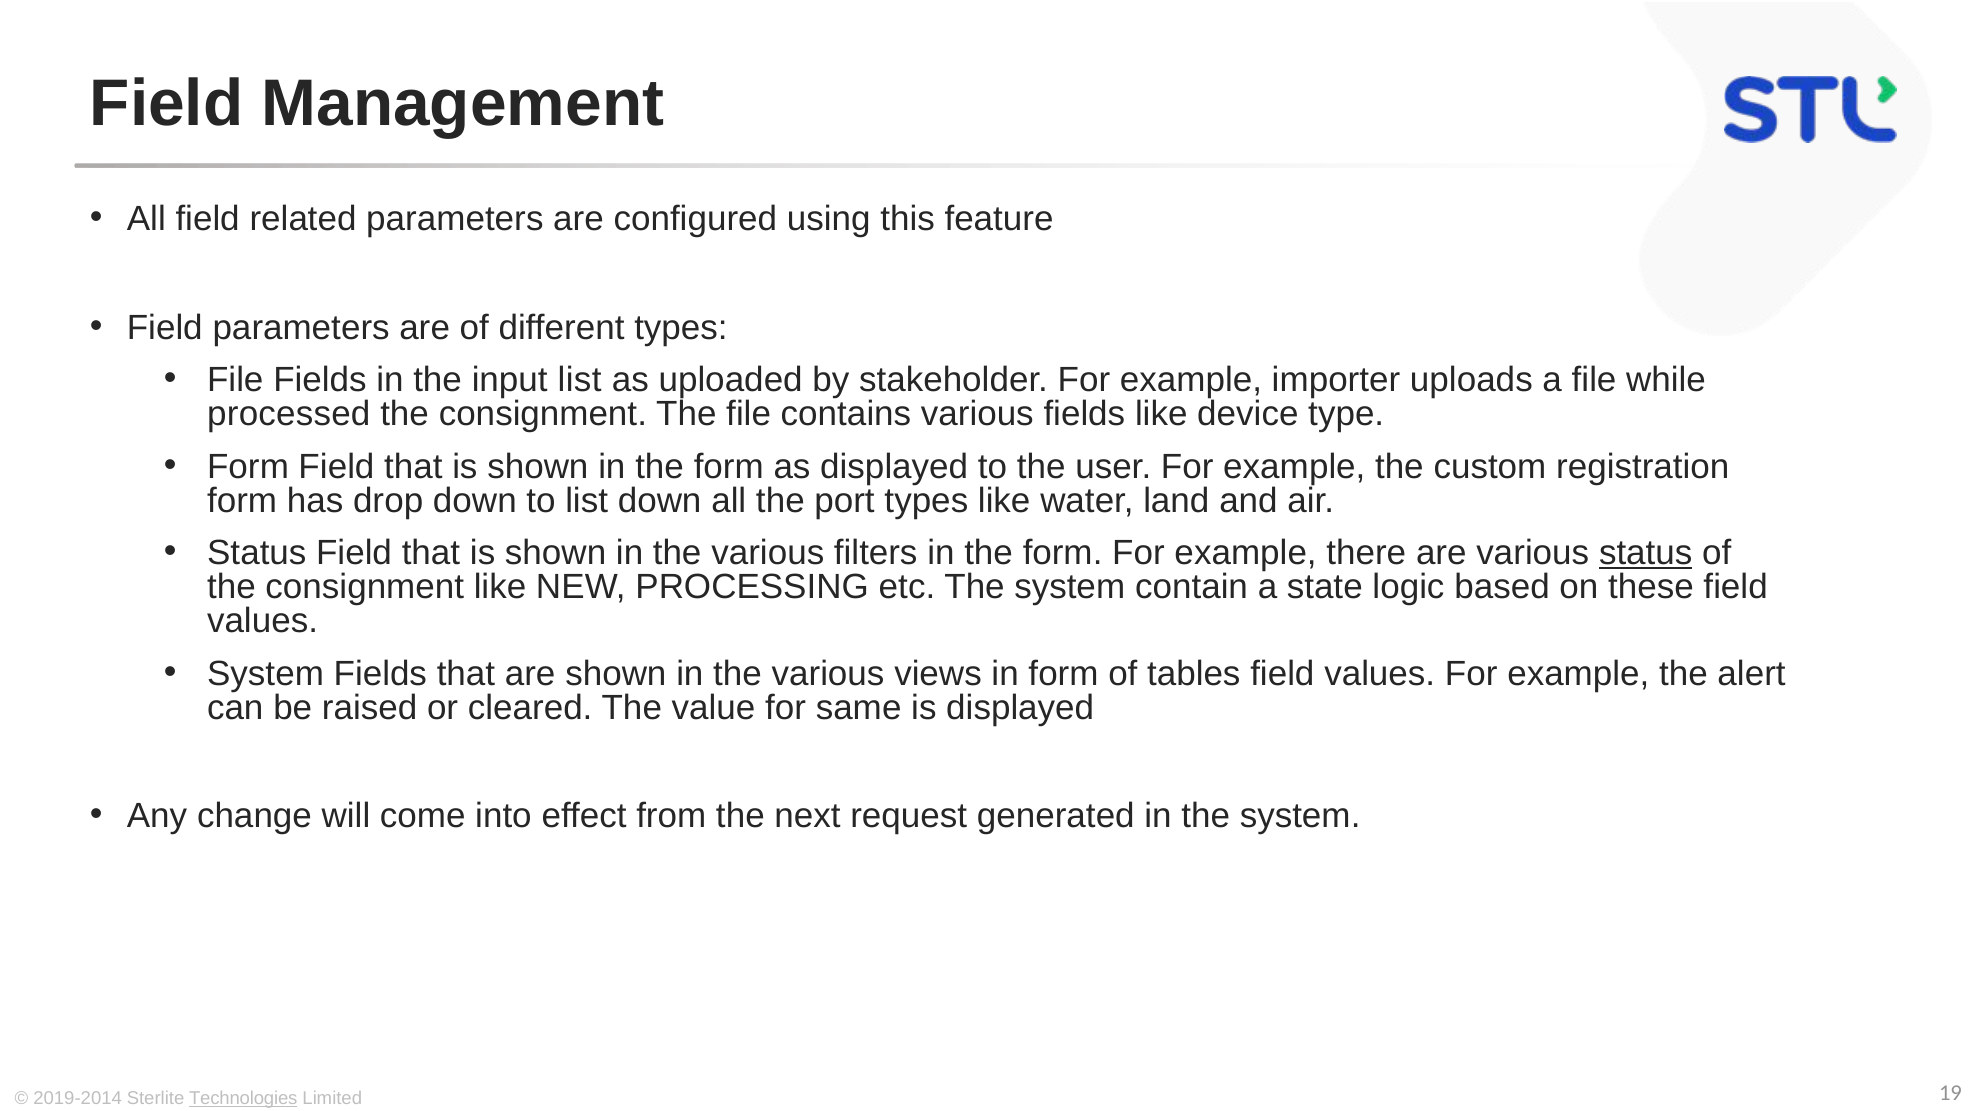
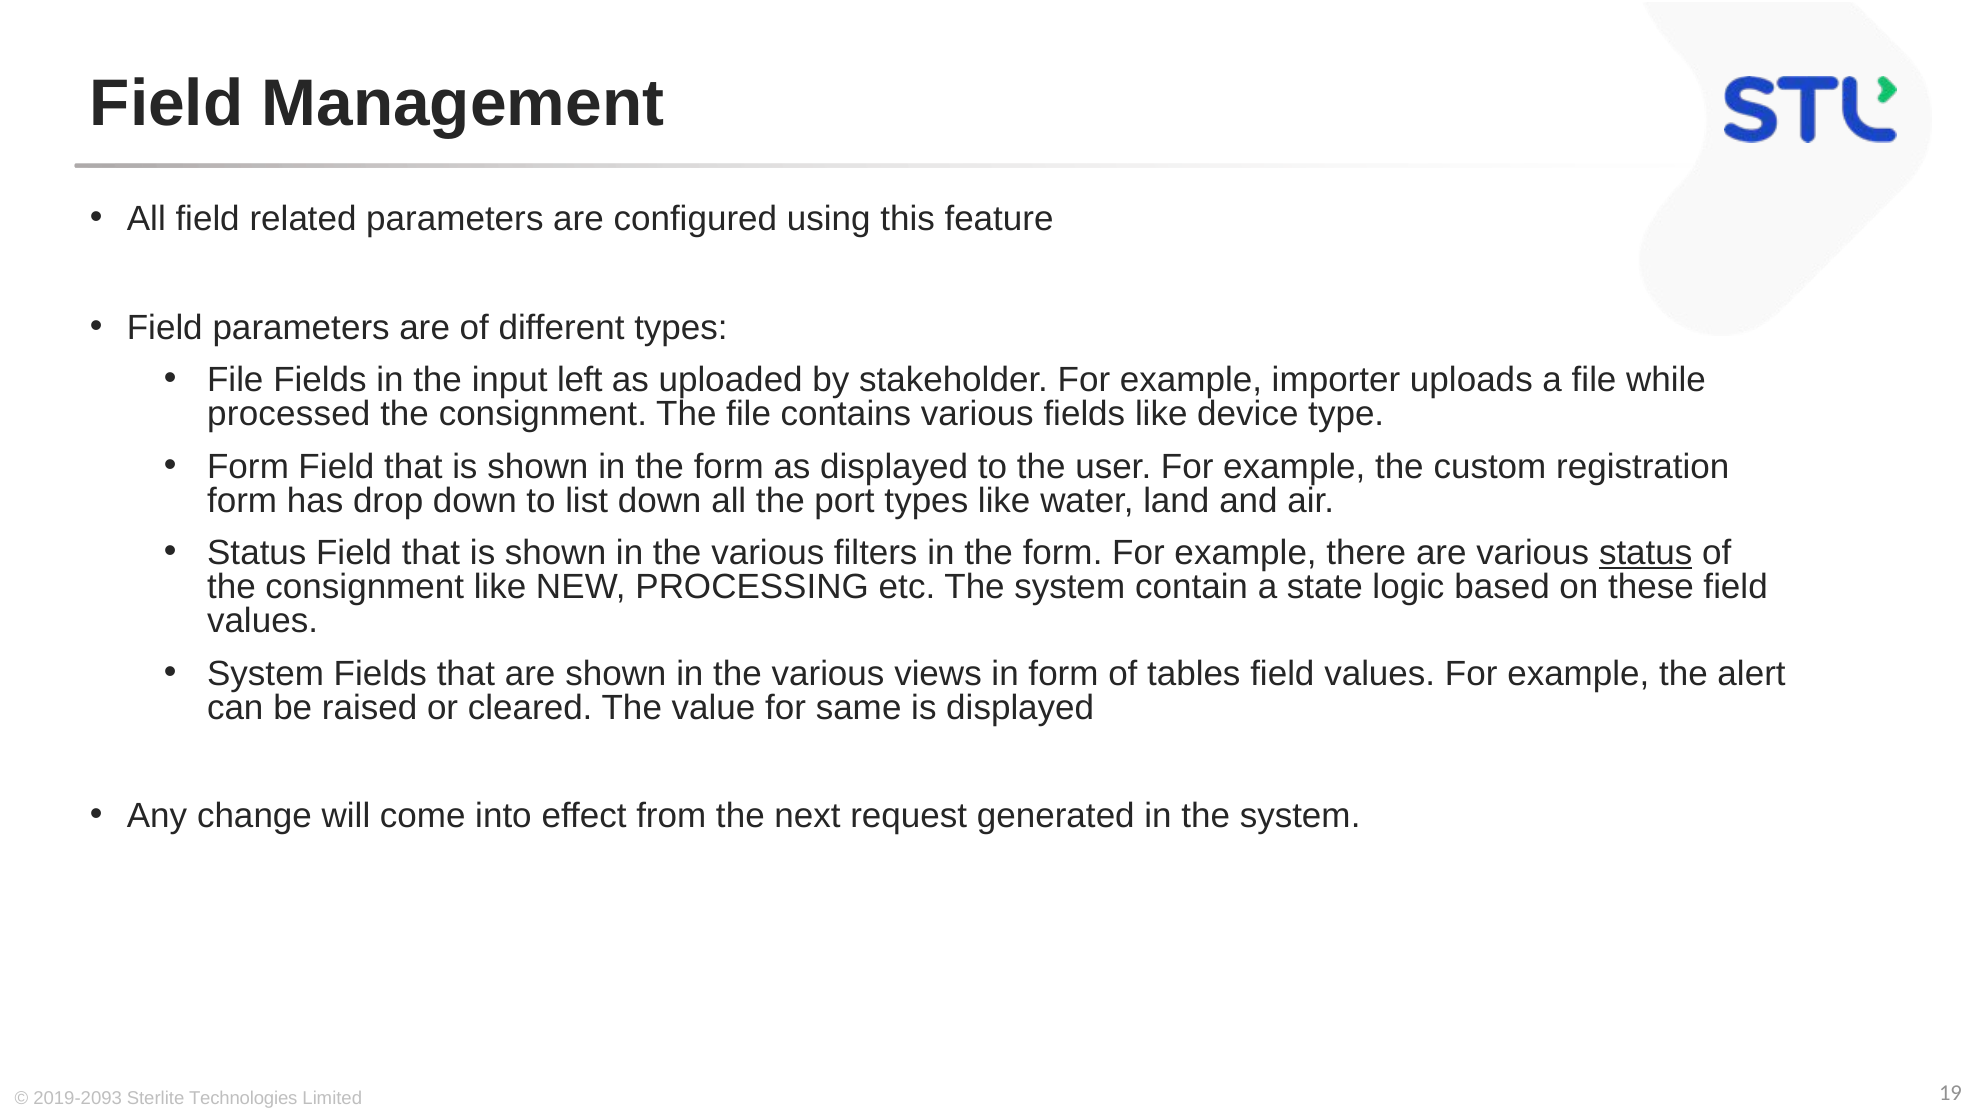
input list: list -> left
2019-2014: 2019-2014 -> 2019-2093
Technologies underline: present -> none
